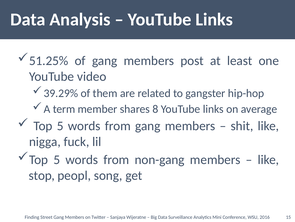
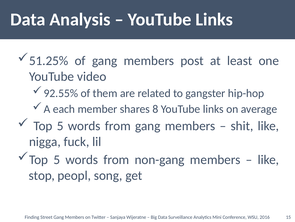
39.29%: 39.29% -> 92.55%
term: term -> each
